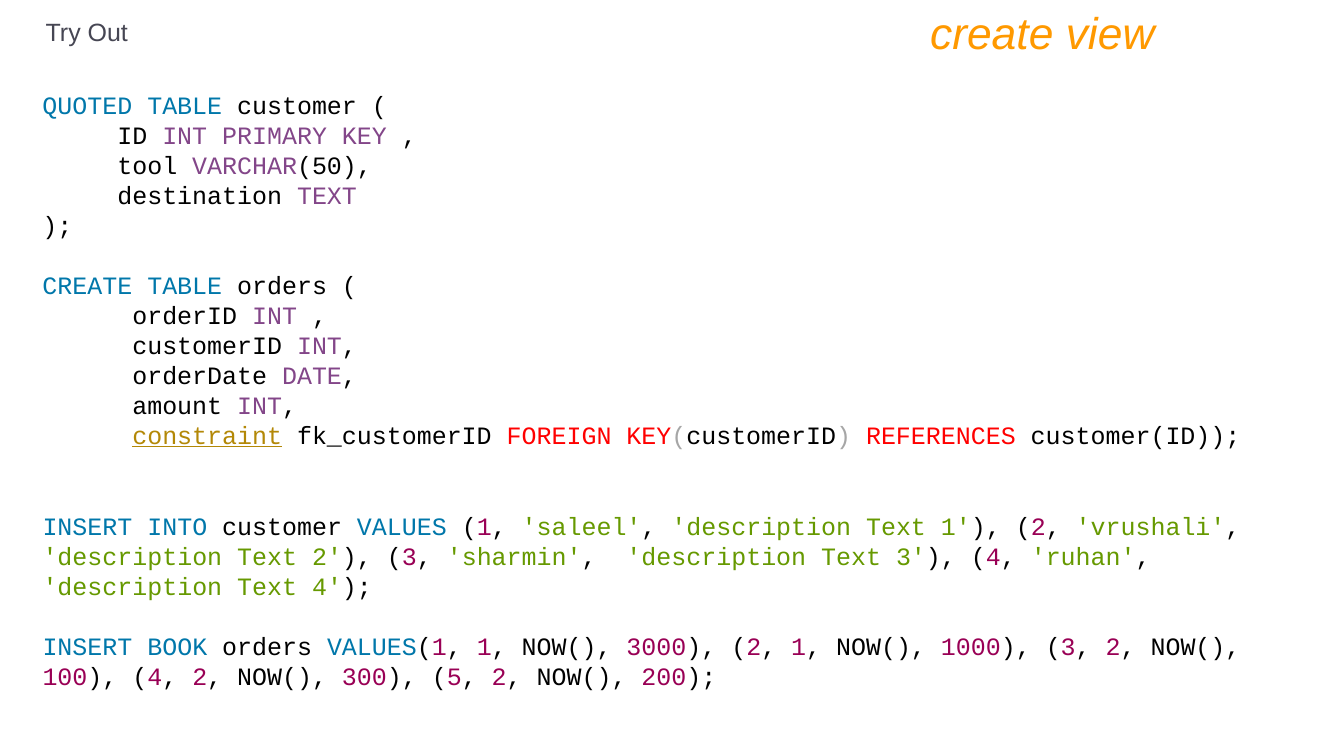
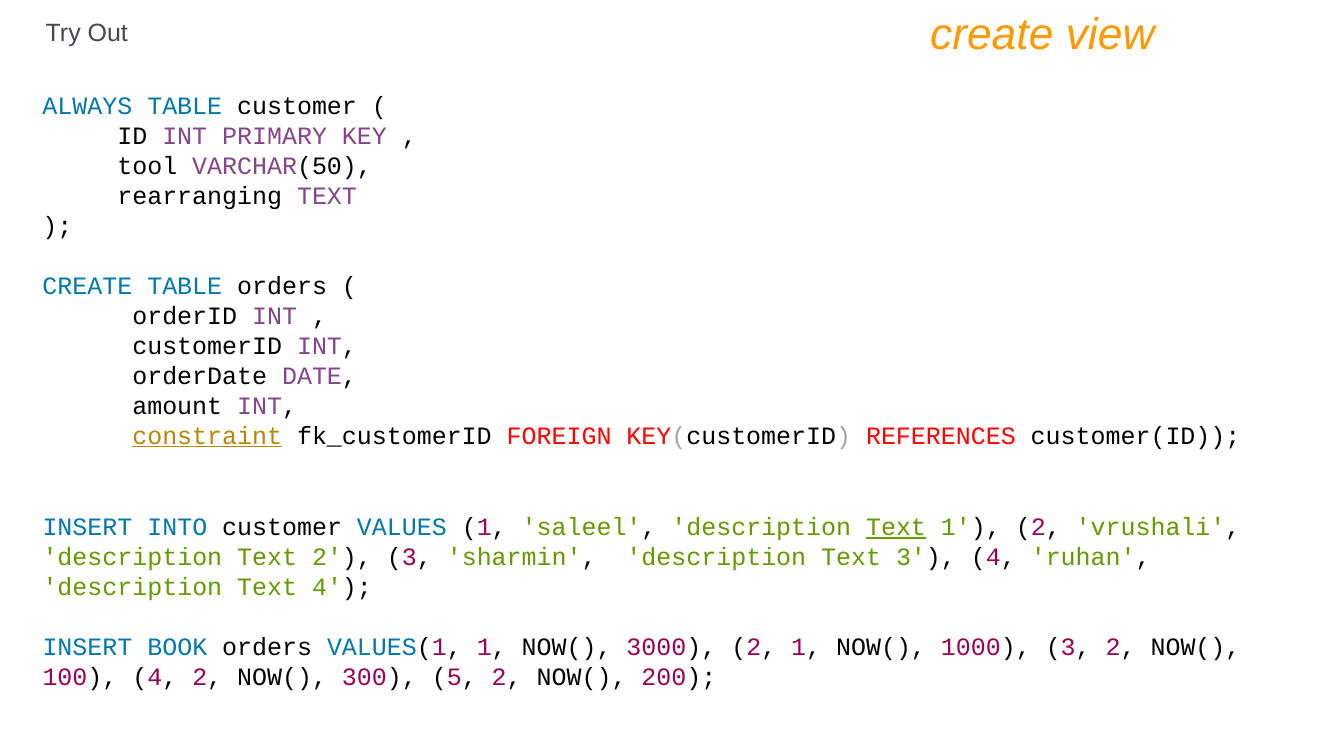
QUOTED: QUOTED -> ALWAYS
destination: destination -> rearranging
Text at (896, 527) underline: none -> present
